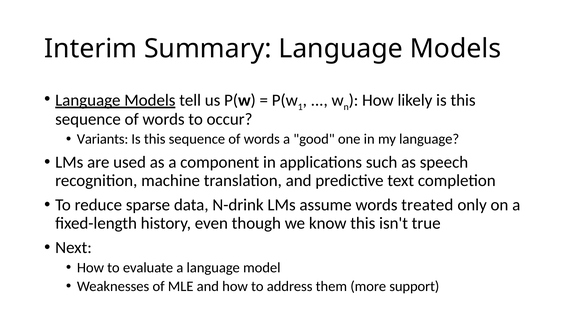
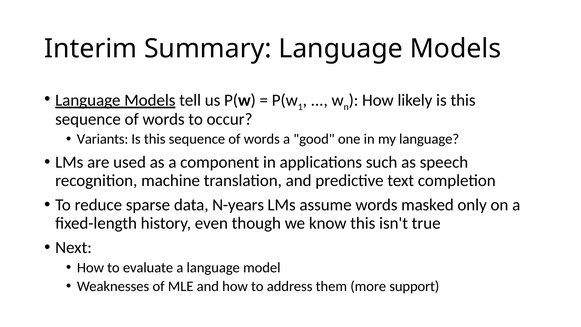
N-drink: N-drink -> N-years
treated: treated -> masked
